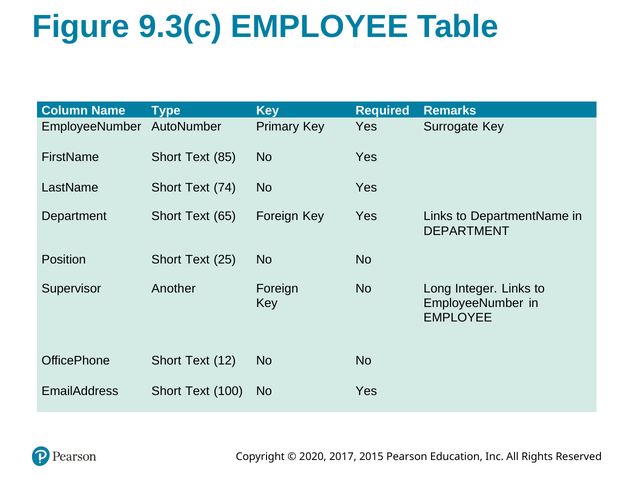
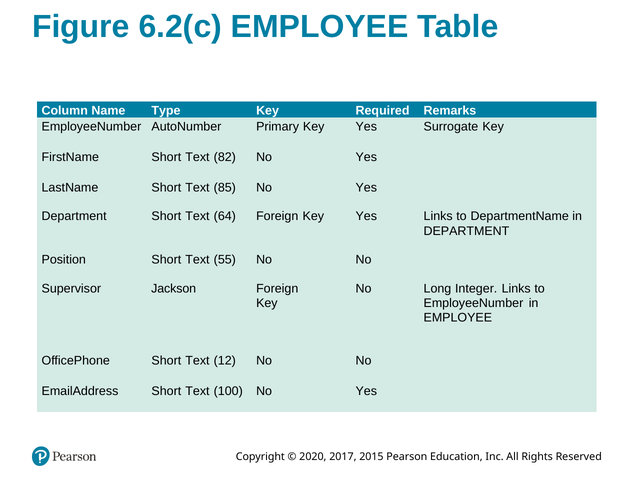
9.3(c: 9.3(c -> 6.2(c
85: 85 -> 82
74: 74 -> 85
65: 65 -> 64
25: 25 -> 55
Another: Another -> Jackson
